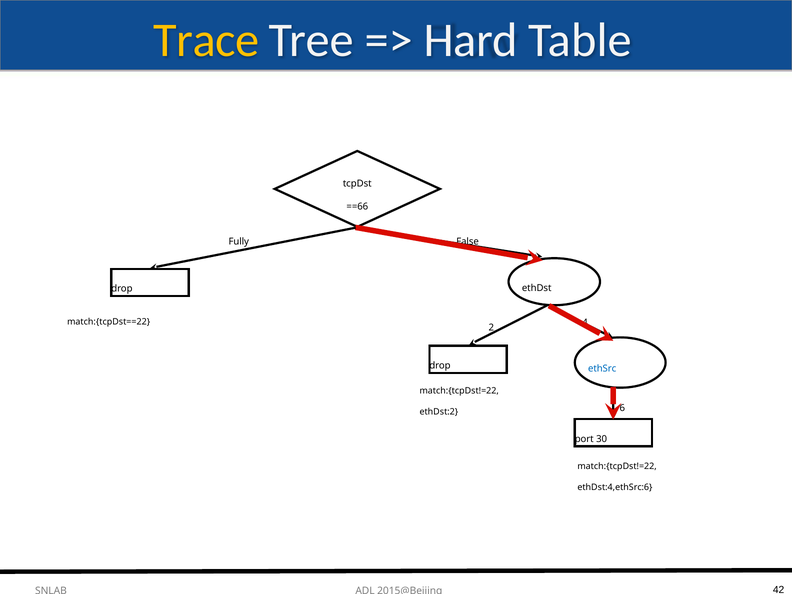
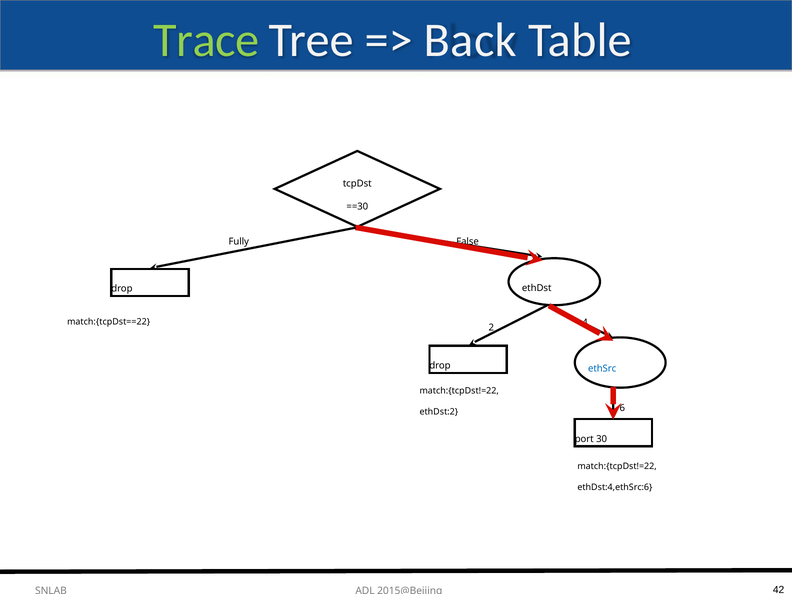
Trace colour: yellow -> light green
Hard: Hard -> Back
==66: ==66 -> ==30
